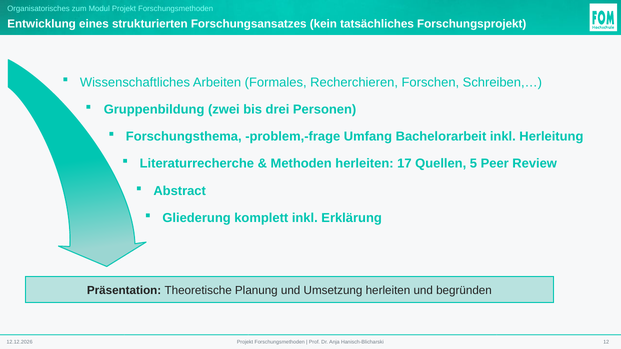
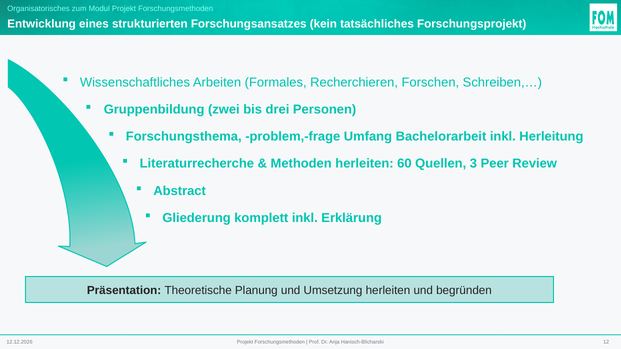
17: 17 -> 60
5: 5 -> 3
